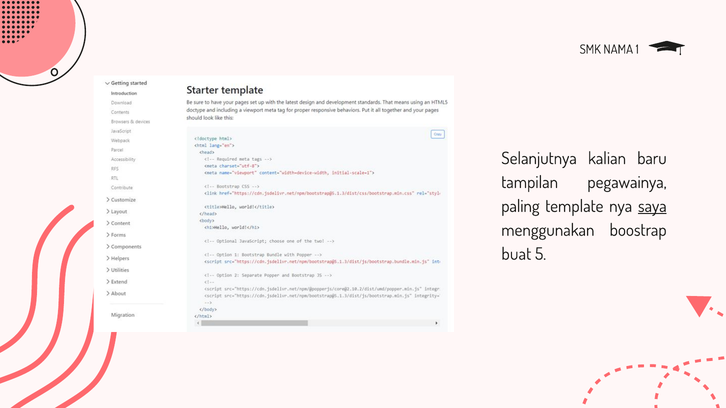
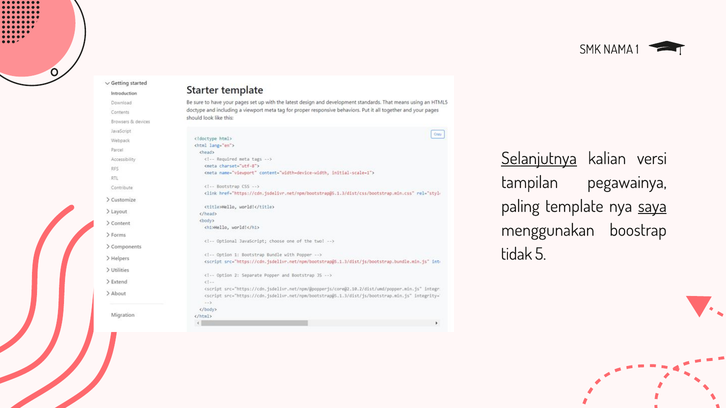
Selanjutnya underline: none -> present
baru: baru -> versi
buat: buat -> tidak
